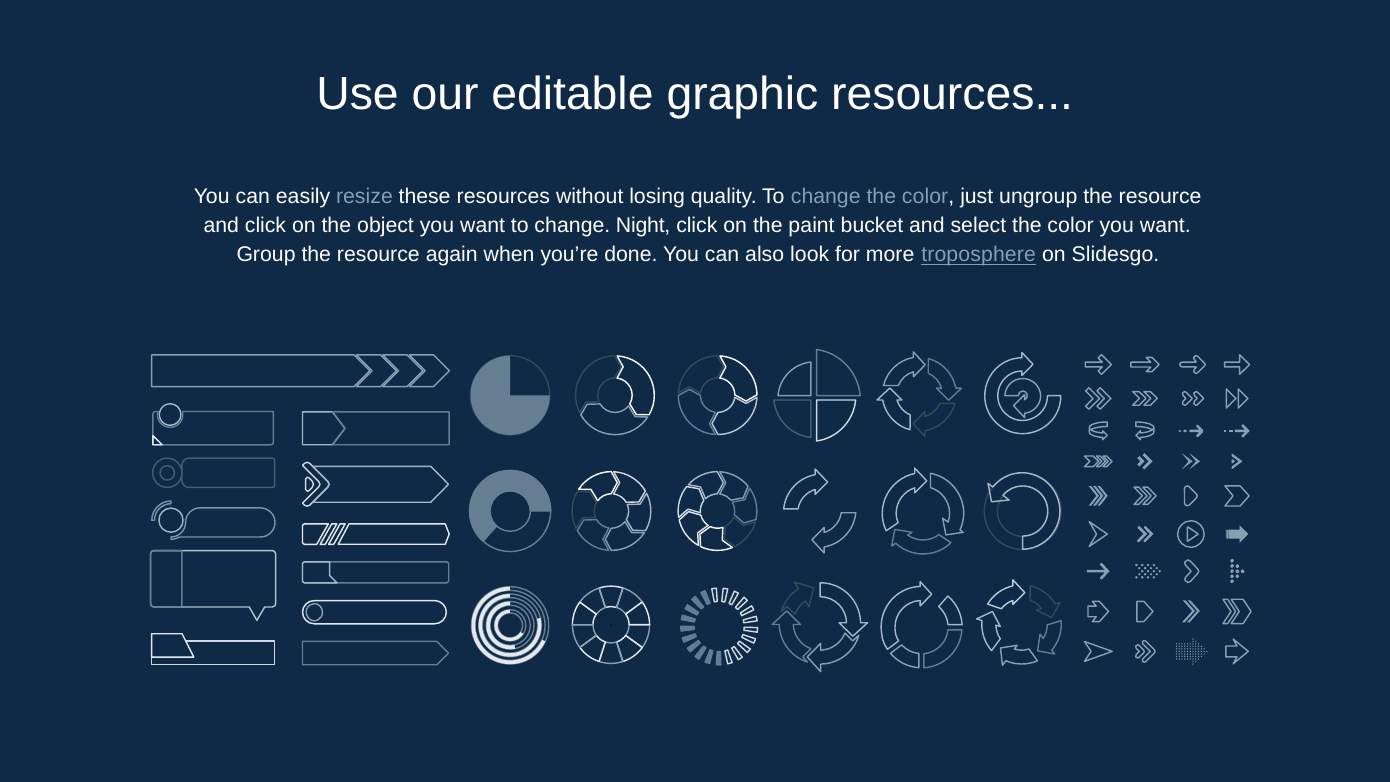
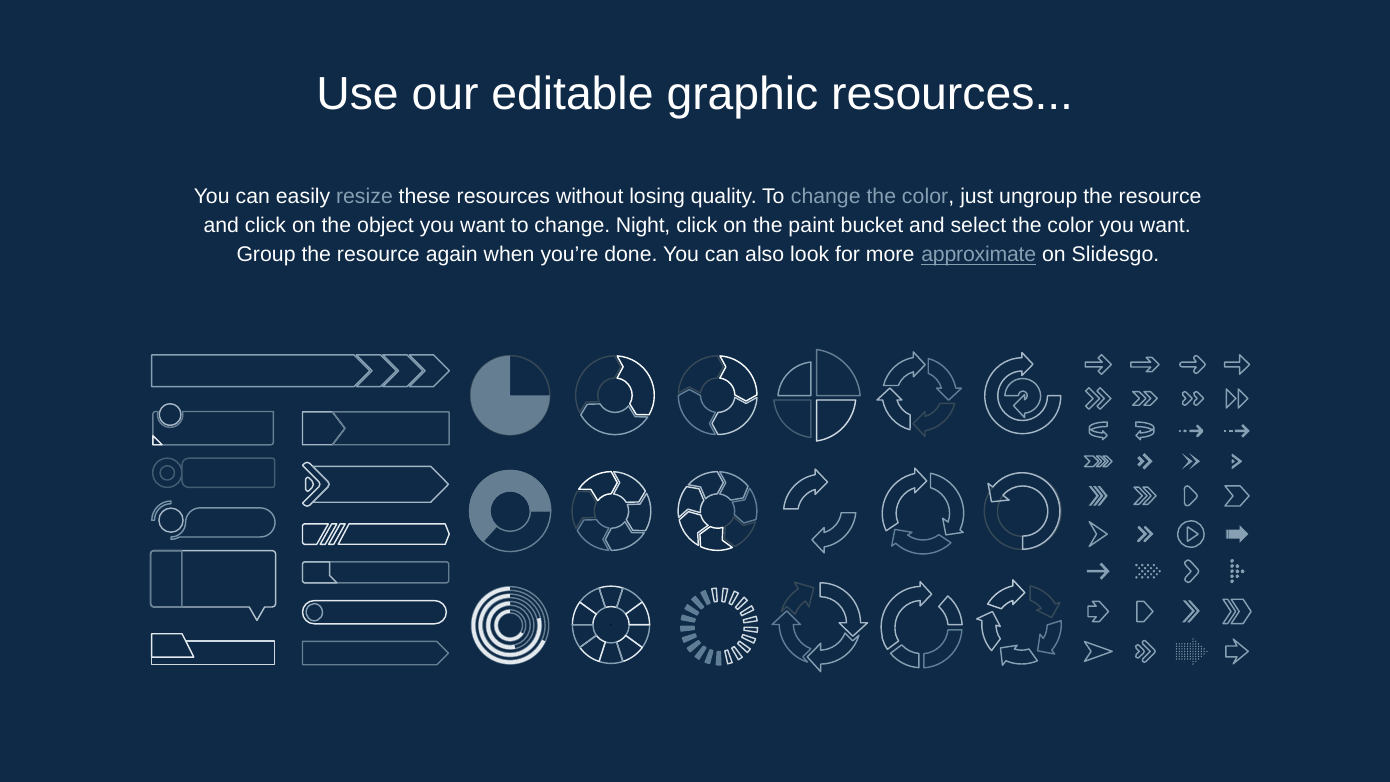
troposphere: troposphere -> approximate
